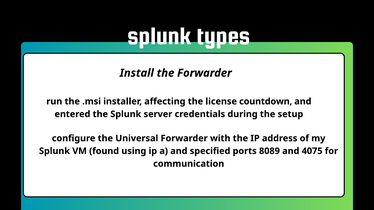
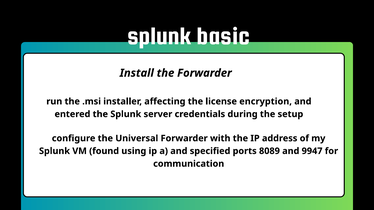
types: types -> basic
countdown: countdown -> encryption
4075: 4075 -> 9947
